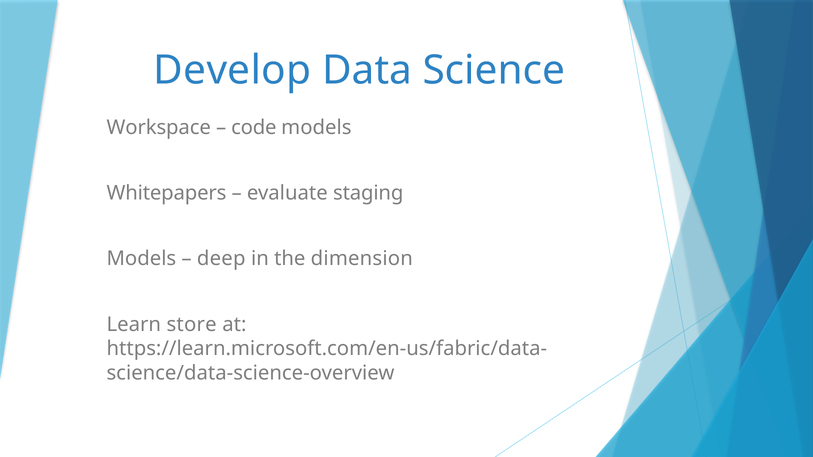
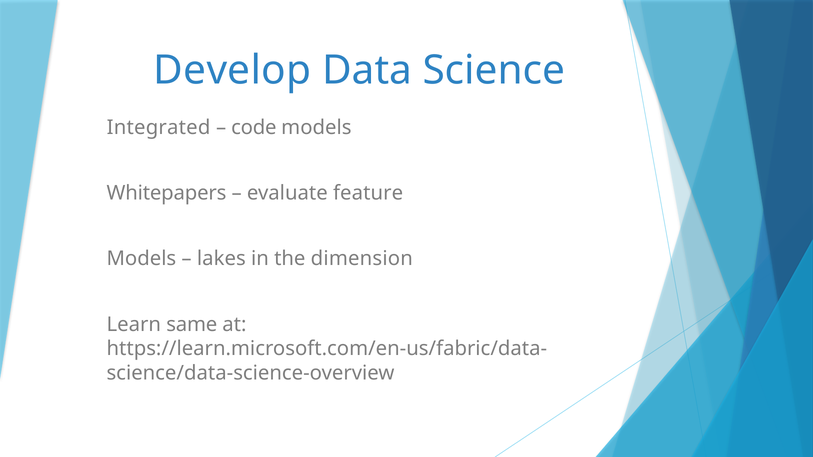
Workspace: Workspace -> Integrated
staging: staging -> feature
deep: deep -> lakes
store: store -> same
